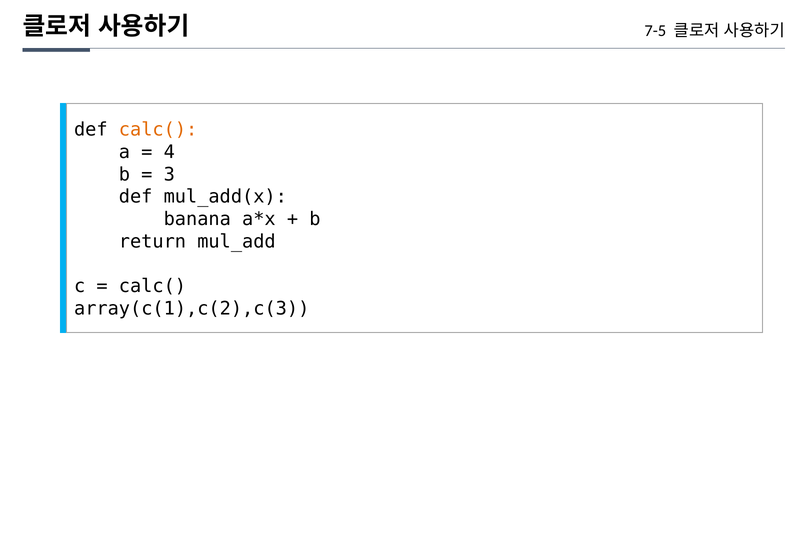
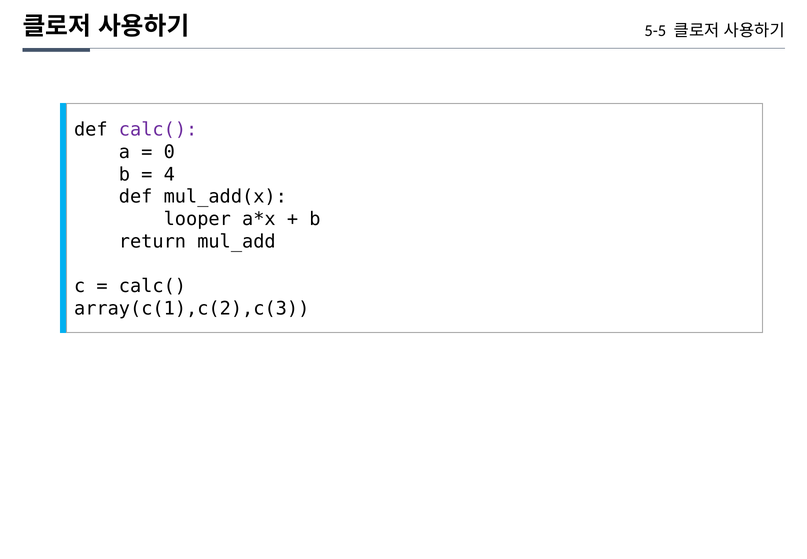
7-5: 7-5 -> 5-5
calc( at (158, 130) colour: orange -> purple
4: 4 -> 0
3: 3 -> 4
banana: banana -> looper
